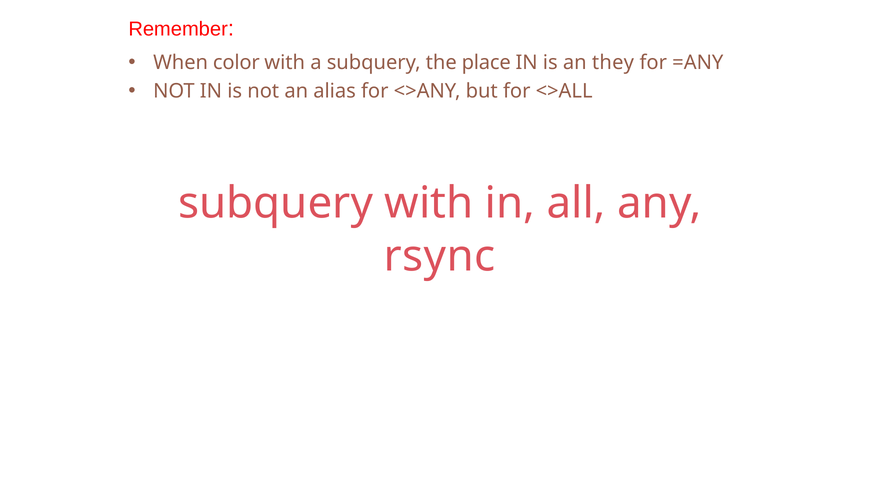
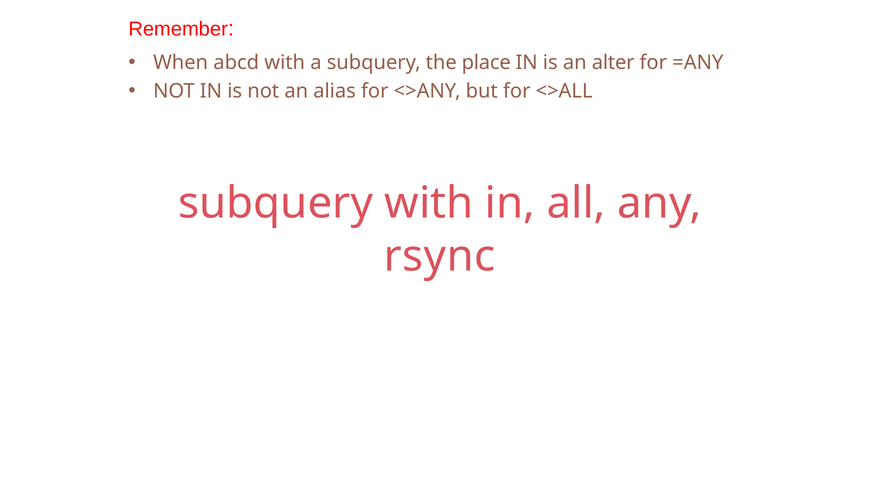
color: color -> abcd
they: they -> alter
